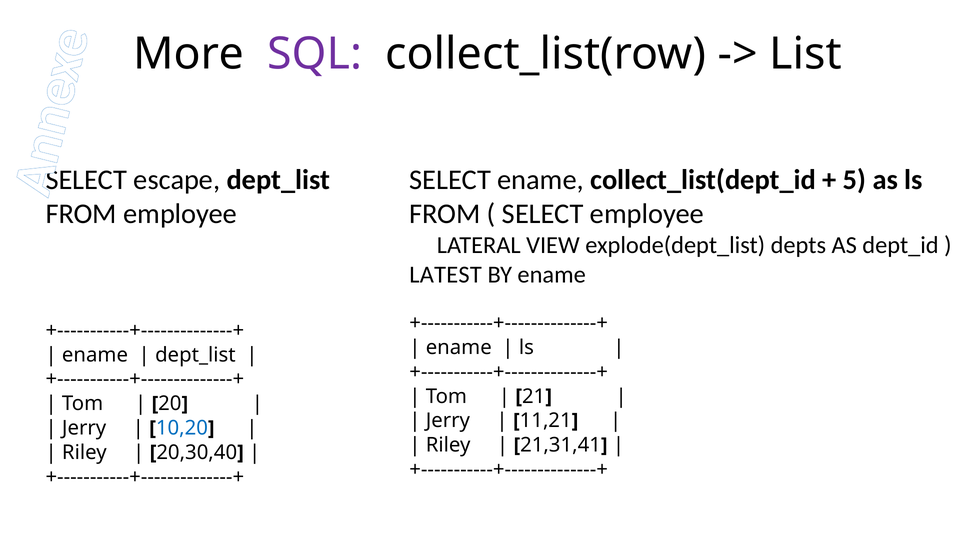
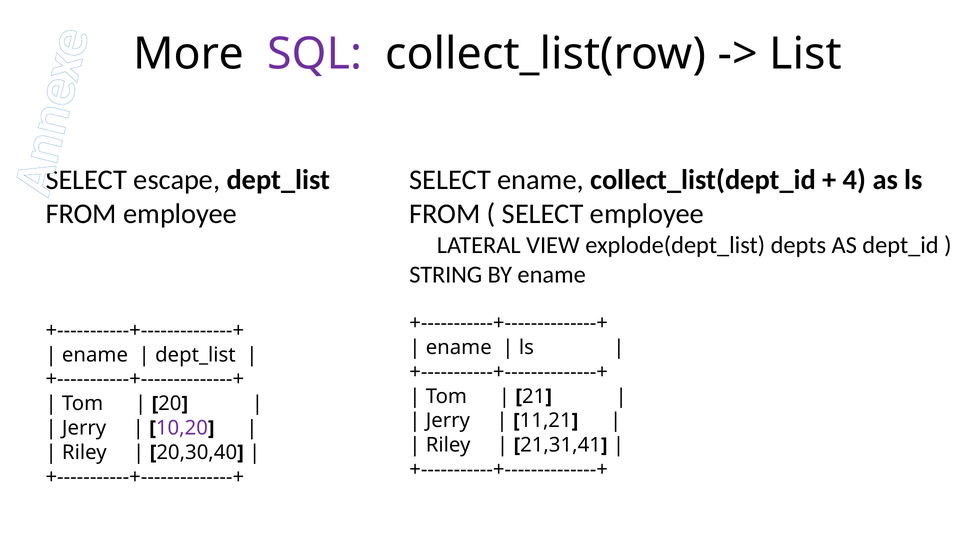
5: 5 -> 4
LATEST: LATEST -> STRING
10,20 colour: blue -> purple
